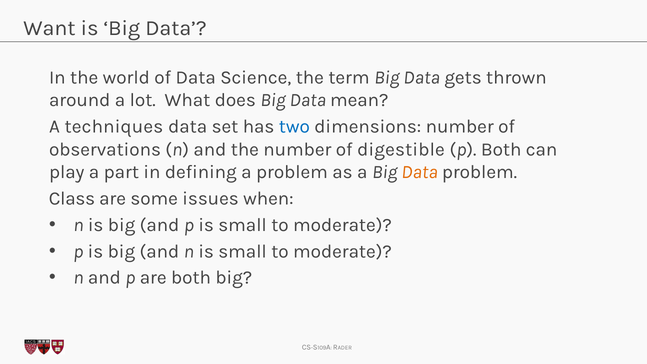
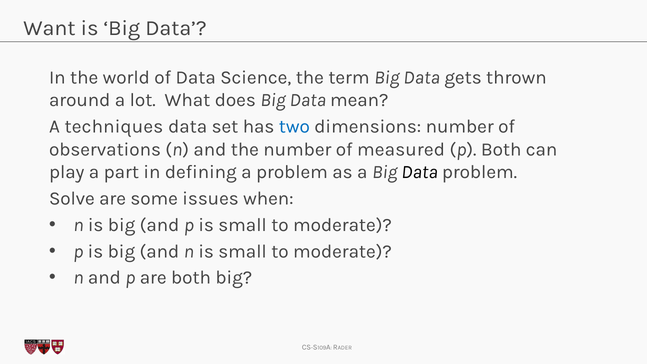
digestible: digestible -> measured
Data at (420, 172) colour: orange -> black
Class: Class -> Solve
